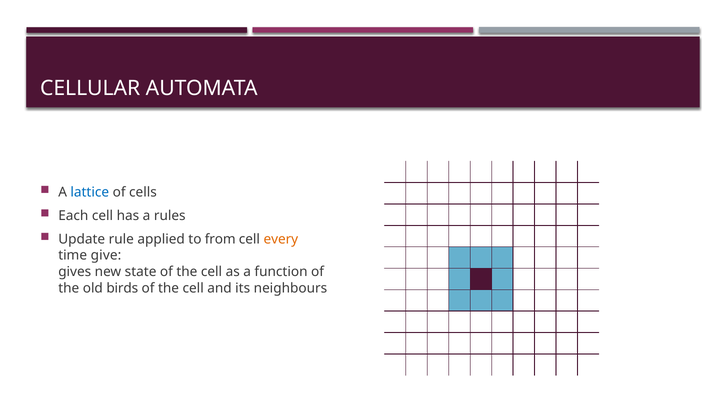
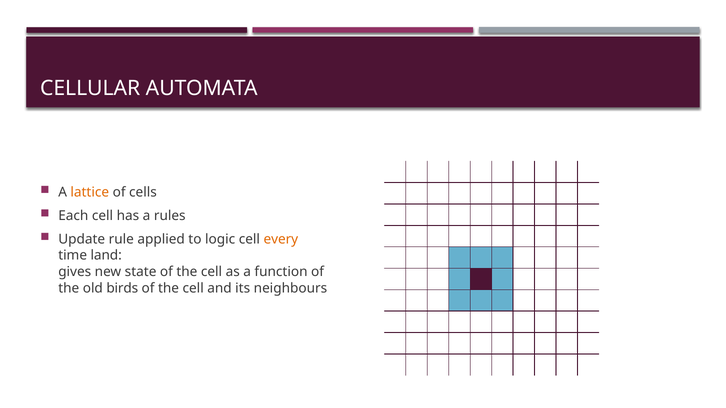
lattice colour: blue -> orange
from: from -> logic
give: give -> land
